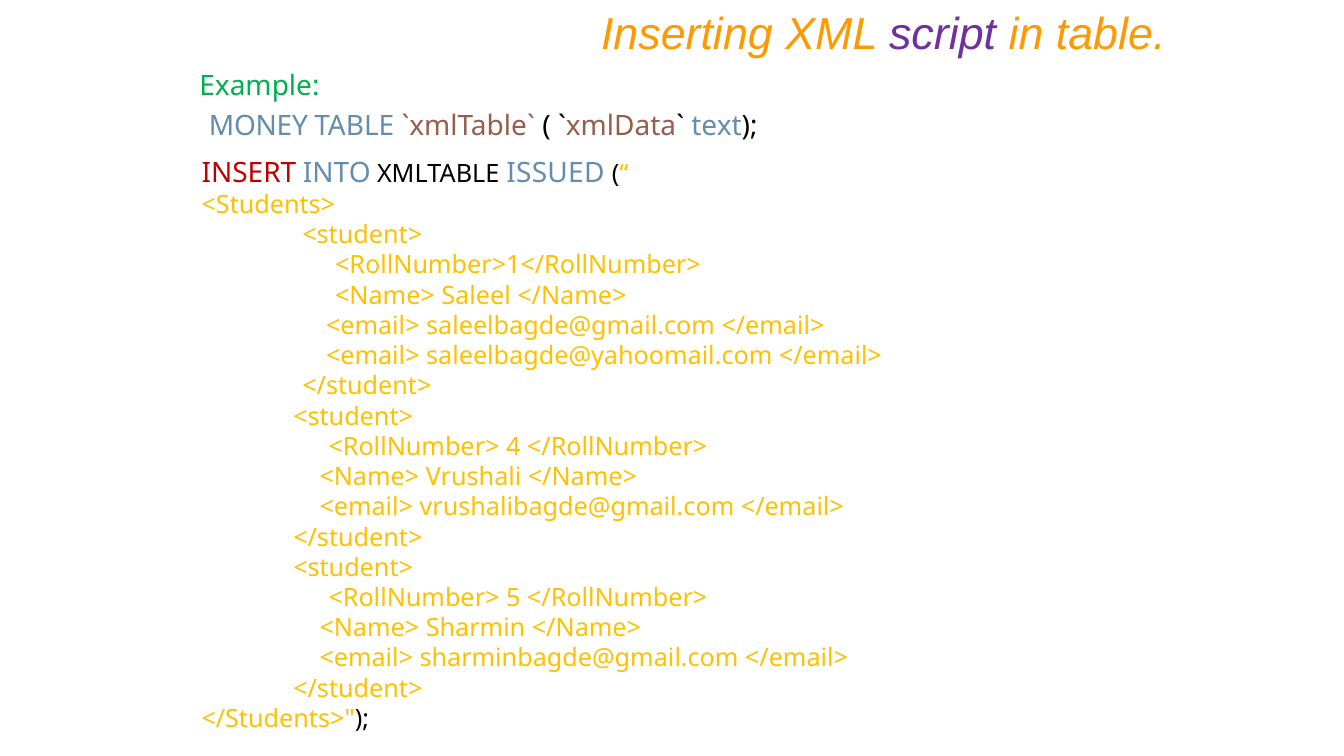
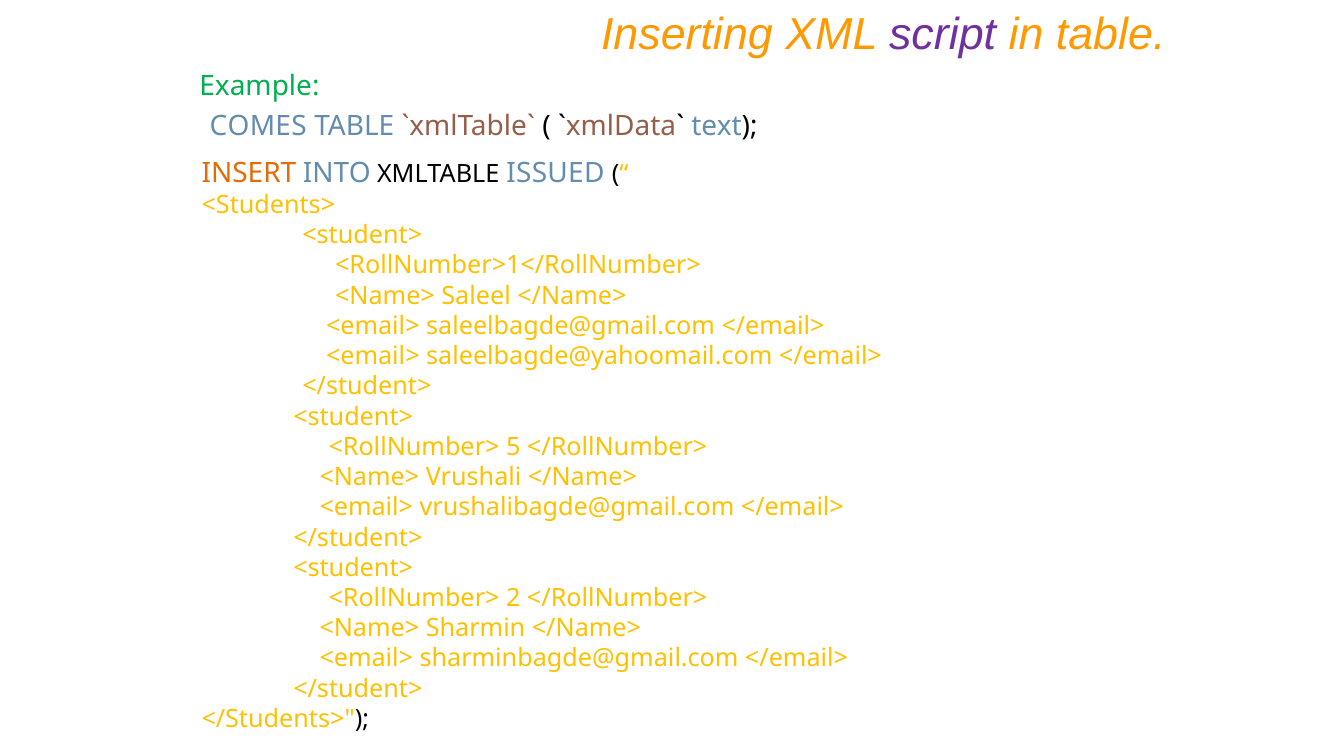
MONEY: MONEY -> COMES
INSERT colour: red -> orange
4: 4 -> 5
5: 5 -> 2
